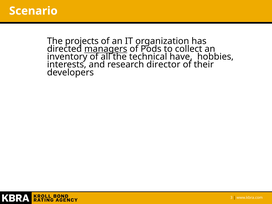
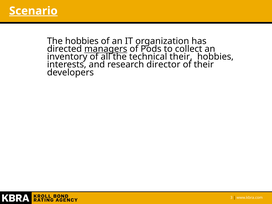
Scenario underline: none -> present
The projects: projects -> hobbies
technical have: have -> their
